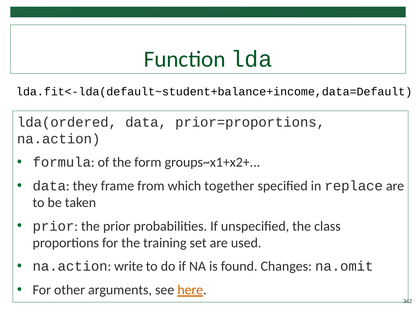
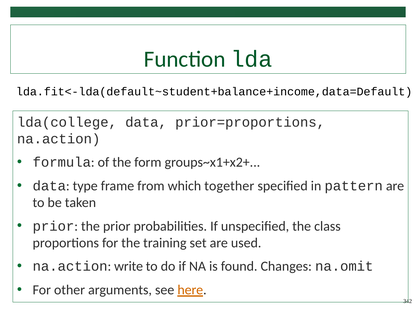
lda(ordered: lda(ordered -> lda(college
they: they -> type
replace: replace -> pattern
